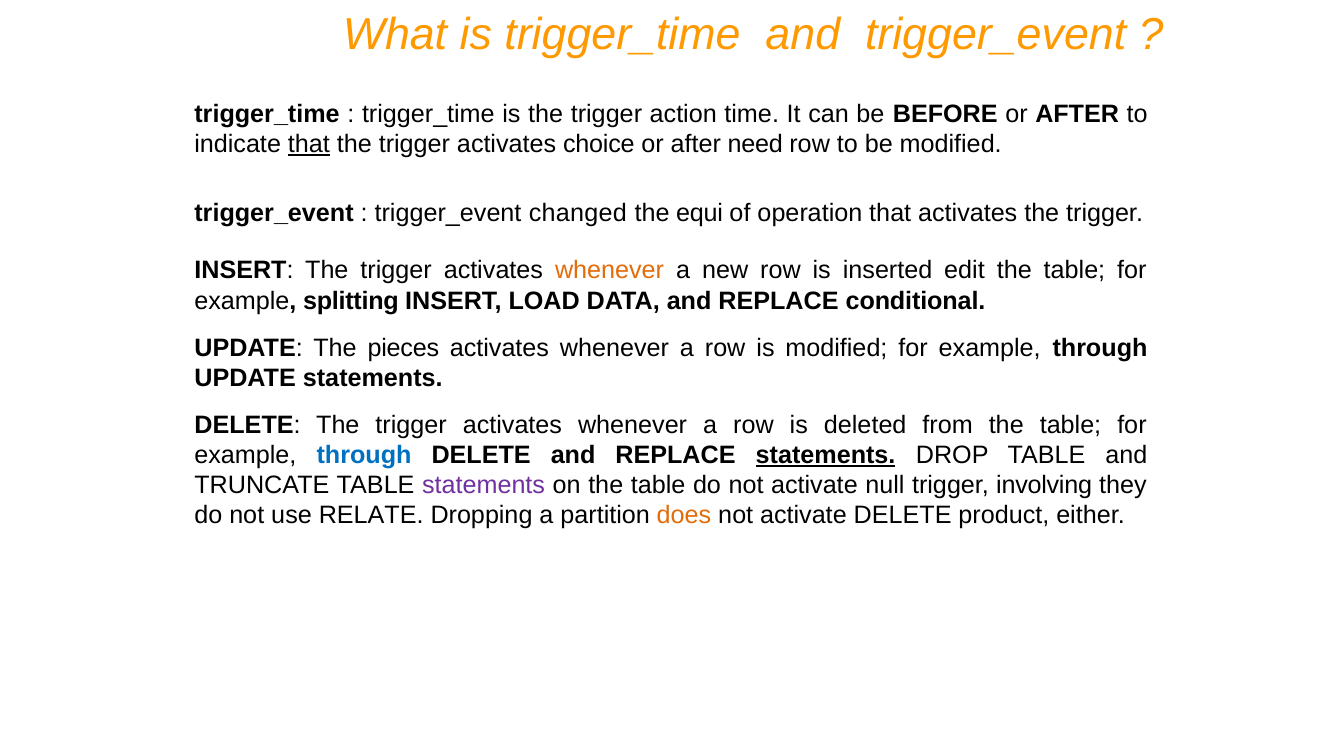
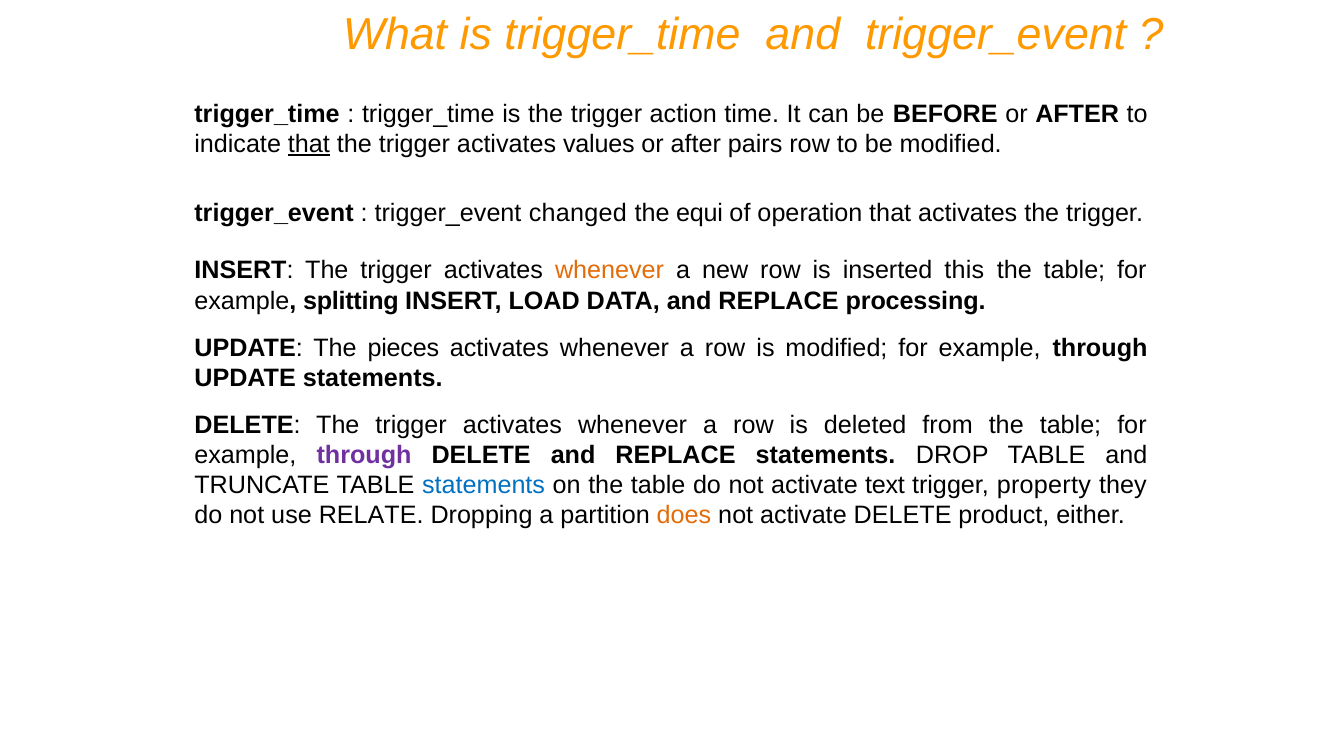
choice: choice -> values
need: need -> pairs
edit: edit -> this
conditional: conditional -> processing
through at (364, 455) colour: blue -> purple
statements at (826, 455) underline: present -> none
statements at (484, 485) colour: purple -> blue
null: null -> text
involving: involving -> property
